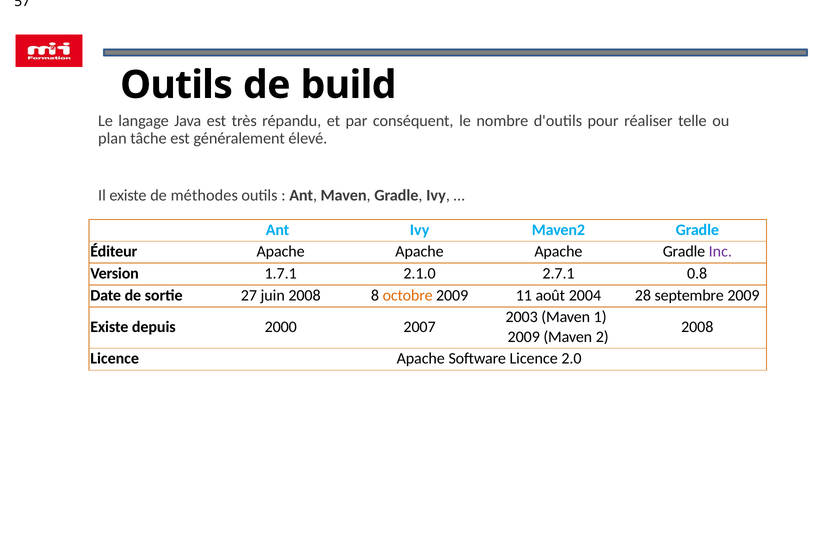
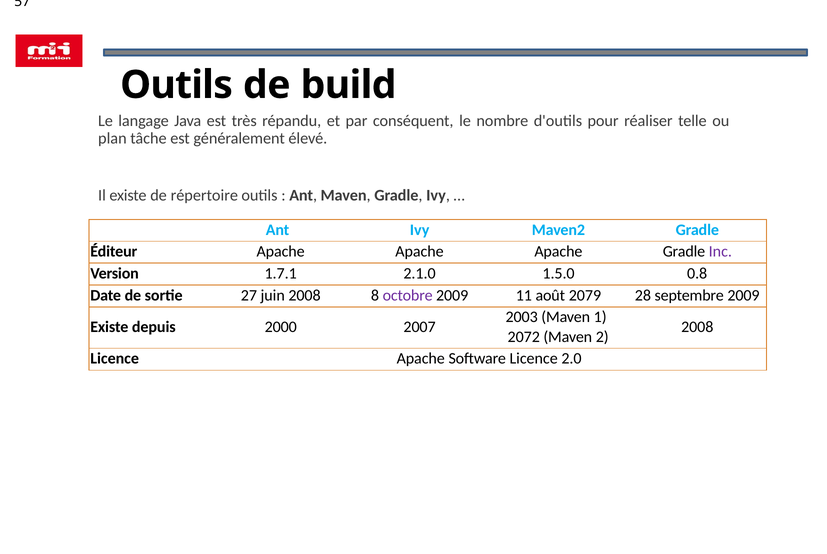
méthodes: méthodes -> répertoire
2.7.1: 2.7.1 -> 1.5.0
octobre colour: orange -> purple
2004: 2004 -> 2079
2009 at (524, 337): 2009 -> 2072
